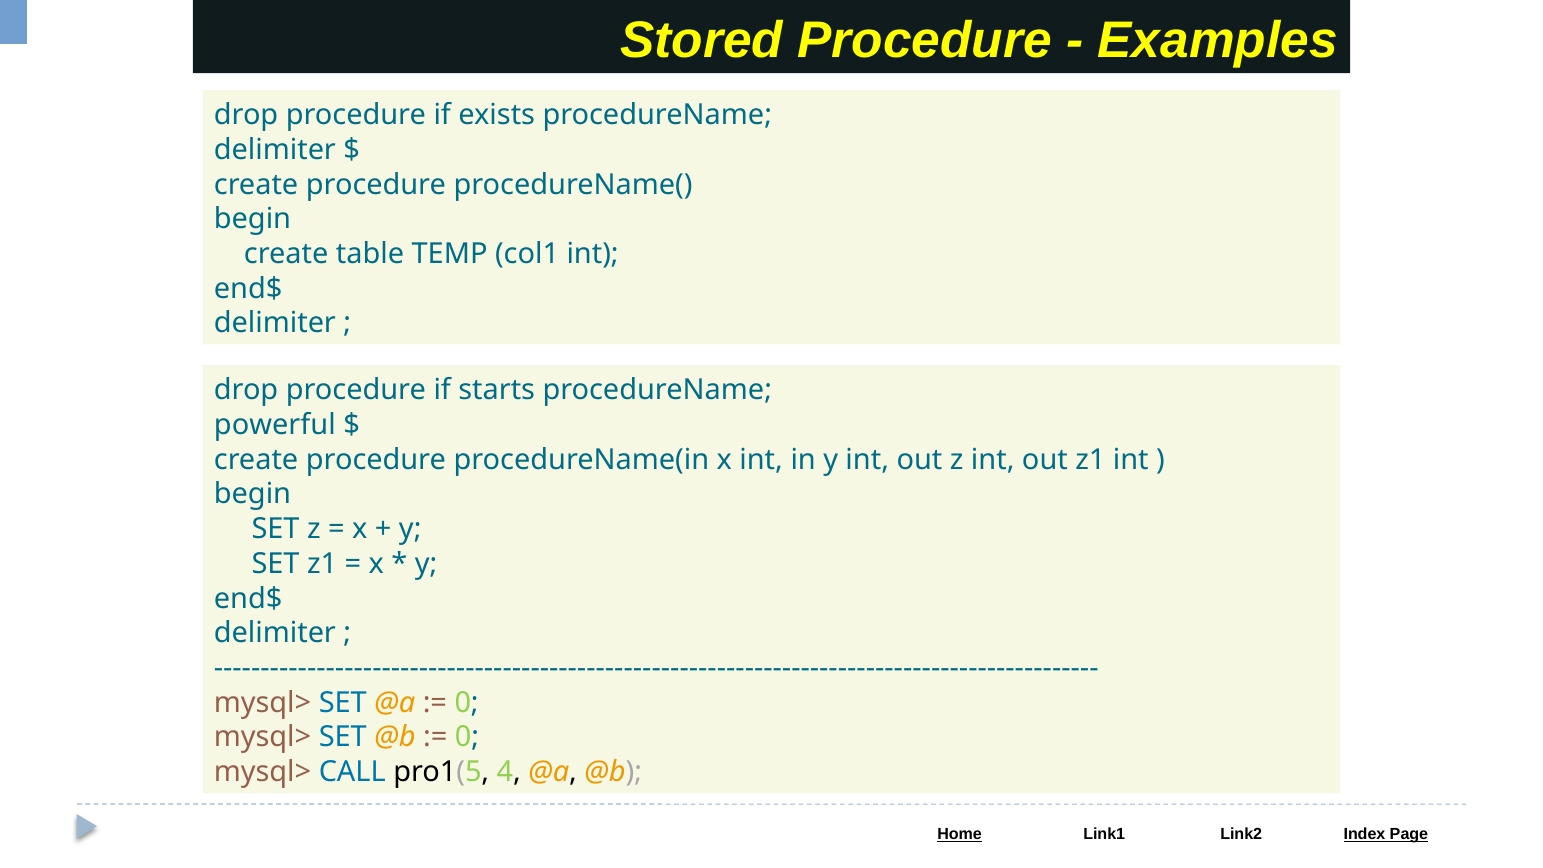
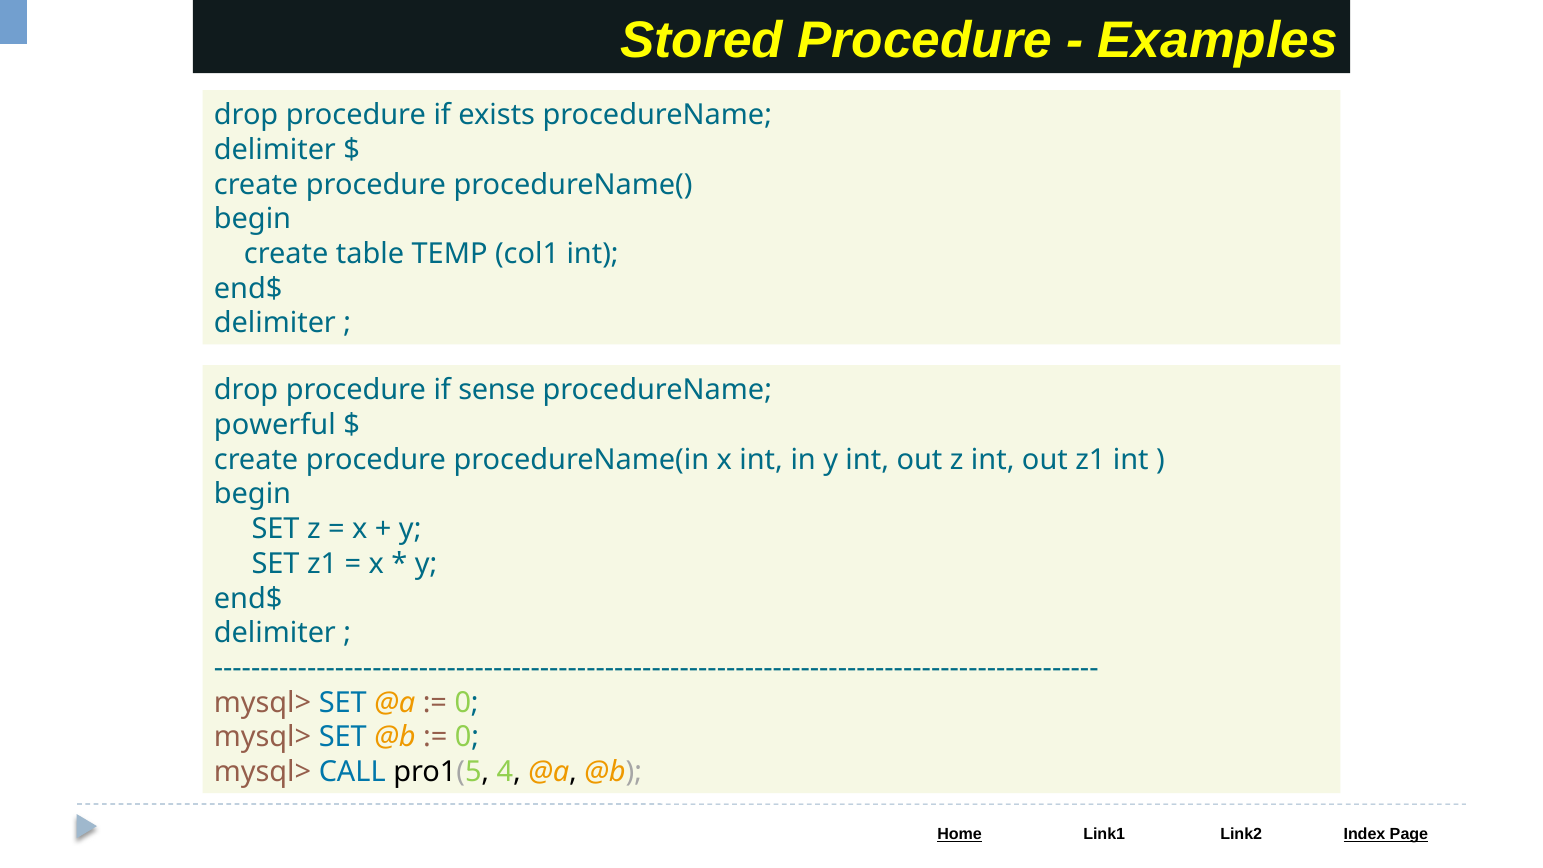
starts: starts -> sense
